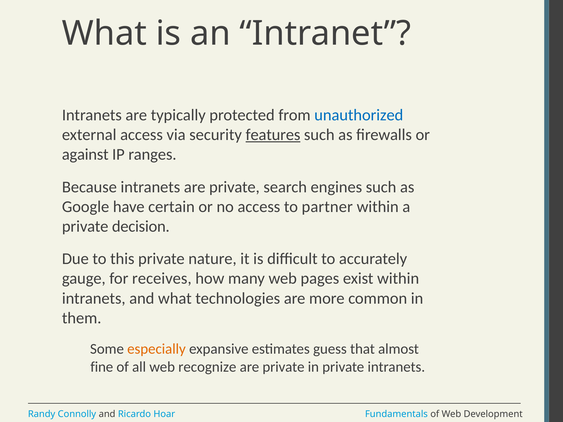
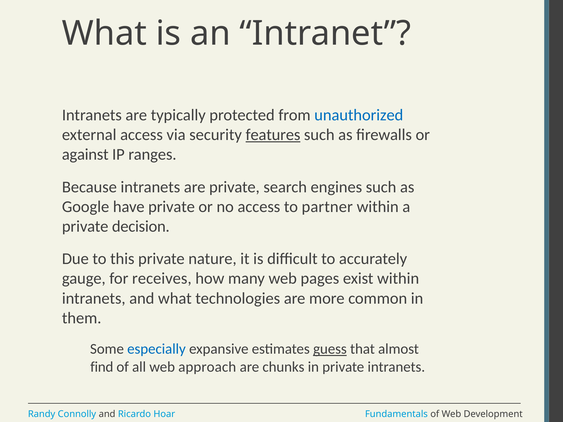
have certain: certain -> private
especially colour: orange -> blue
guess underline: none -> present
fine: fine -> find
recognize: recognize -> approach
private at (283, 367): private -> chunks
